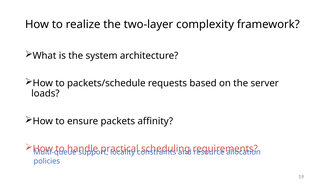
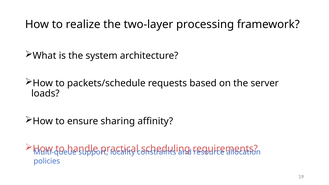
complexity: complexity -> processing
packets: packets -> sharing
